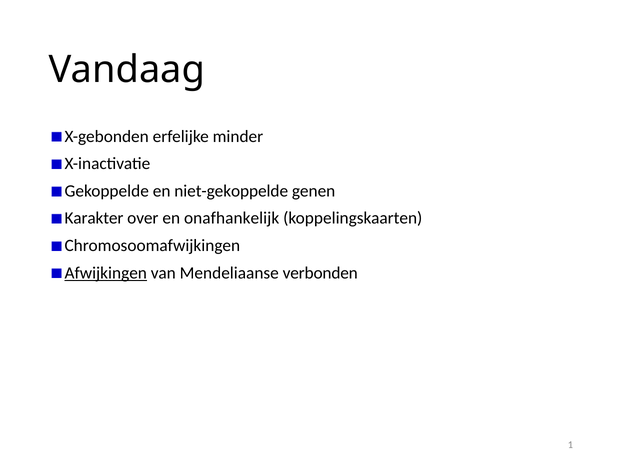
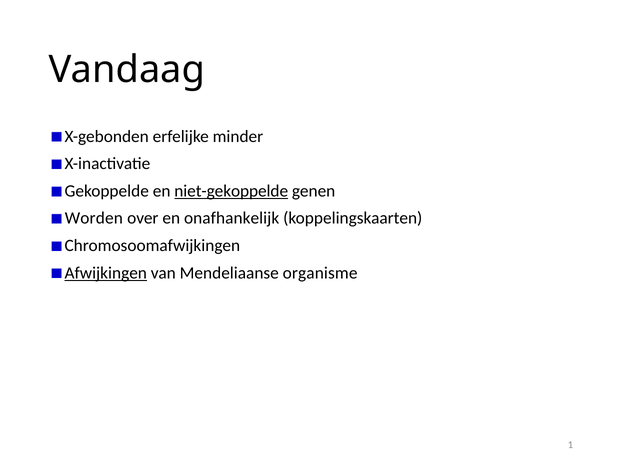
niet-gekoppelde underline: none -> present
Karakter: Karakter -> Worden
verbonden: verbonden -> organisme
